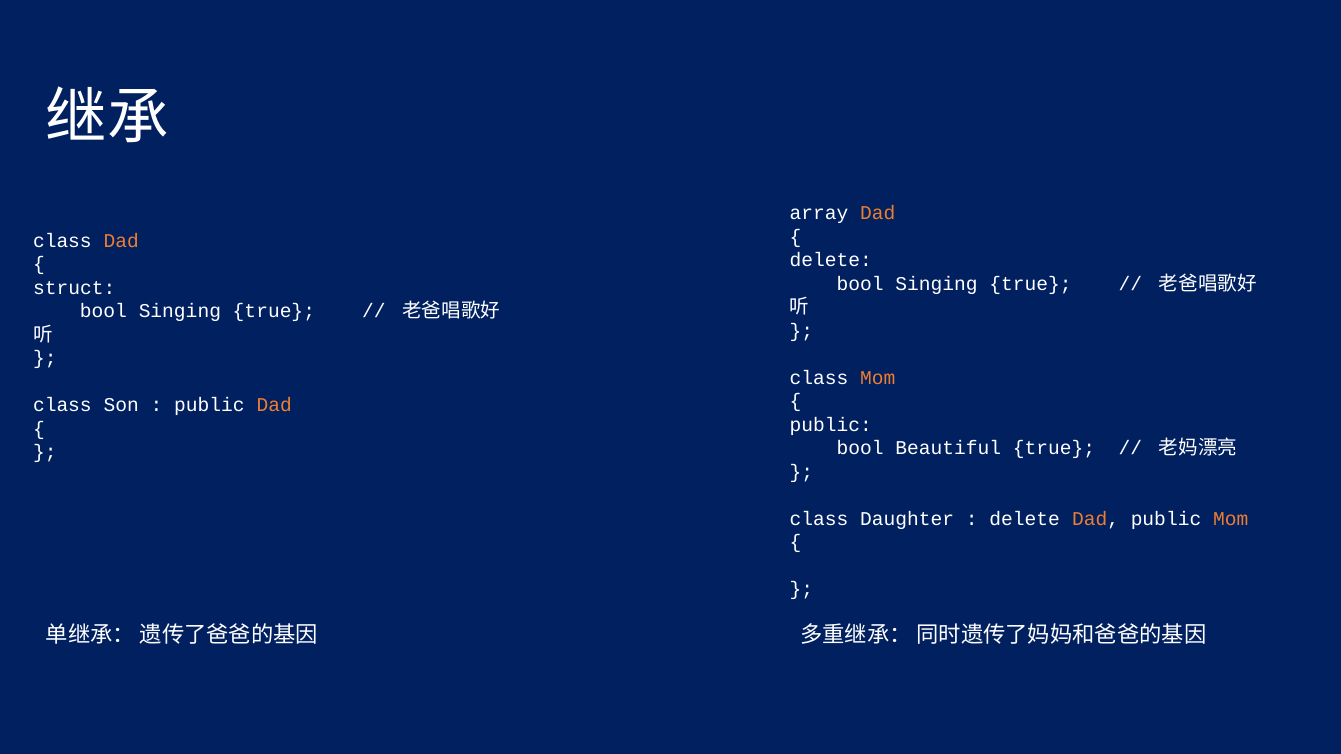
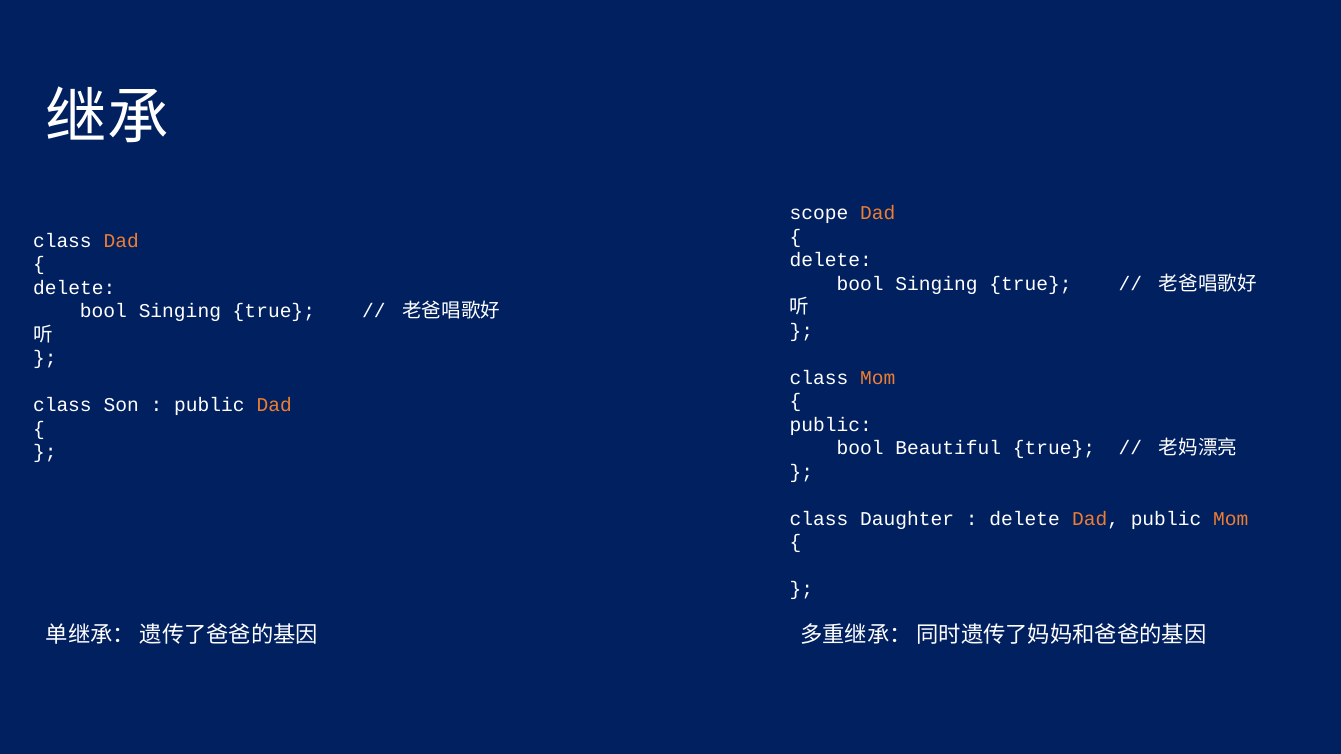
array: array -> scope
struct at (74, 288): struct -> delete
